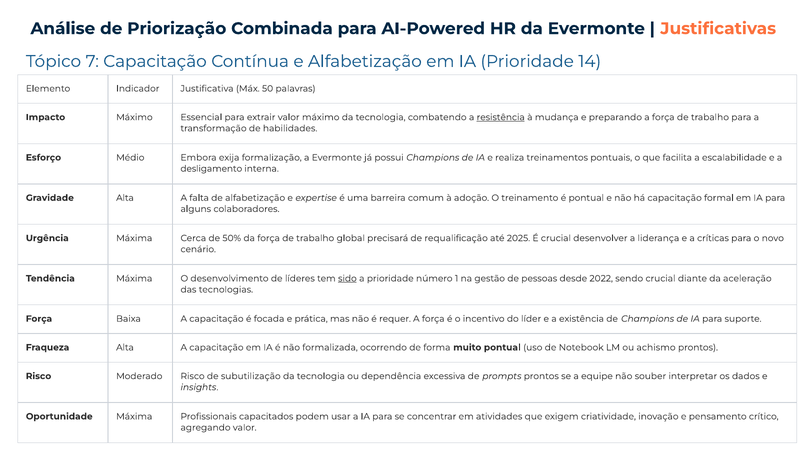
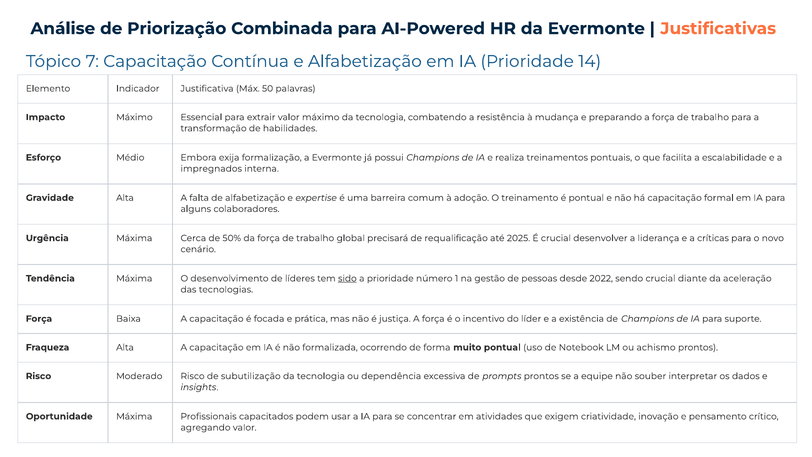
resistência underline: present -> none
desligamento: desligamento -> impregnados
requer: requer -> justiça
